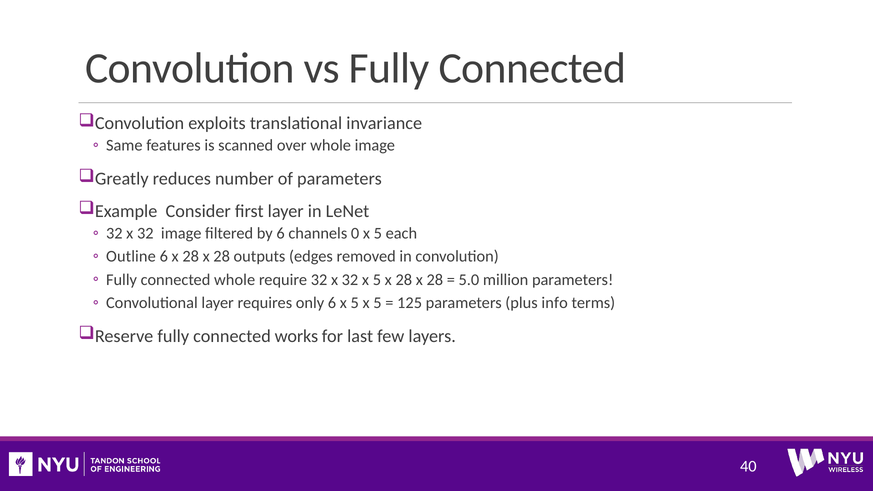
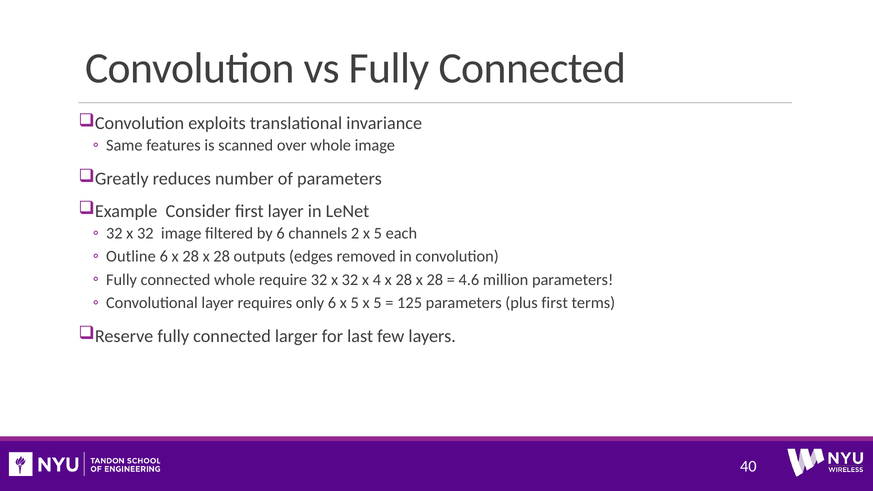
0: 0 -> 2
32 x 5: 5 -> 4
5.0: 5.0 -> 4.6
plus info: info -> first
works: works -> larger
